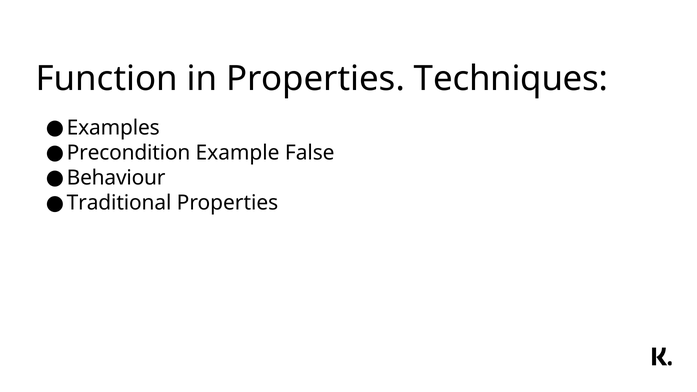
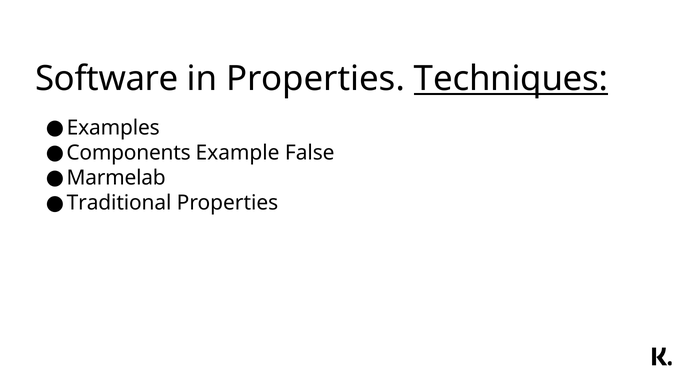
Function: Function -> Software
Techniques underline: none -> present
Precondition: Precondition -> Components
Behaviour: Behaviour -> Marmelab
